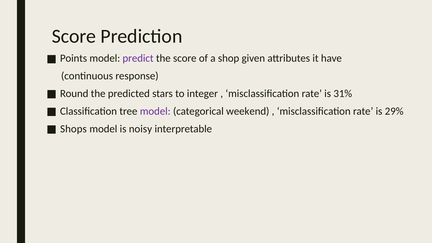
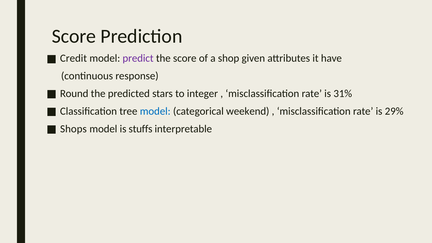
Points: Points -> Credit
model at (155, 111) colour: purple -> blue
noisy: noisy -> stuffs
